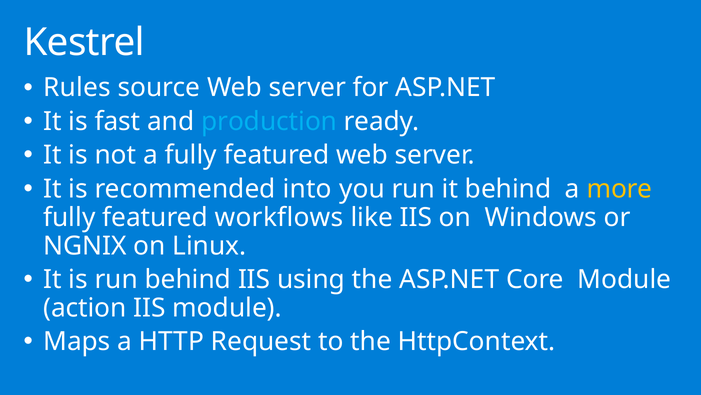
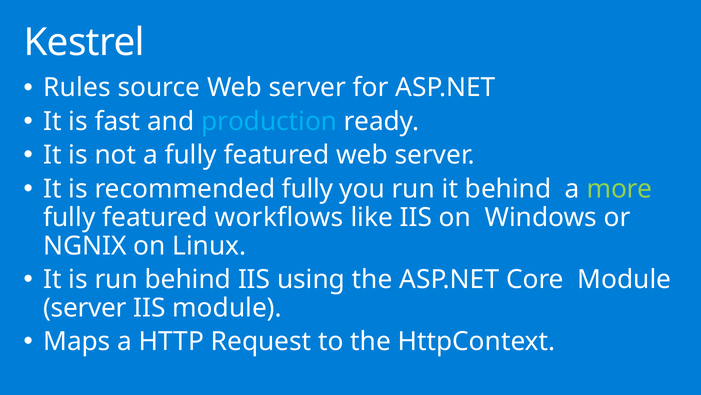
recommended into: into -> fully
more colour: yellow -> light green
action at (85, 308): action -> server
